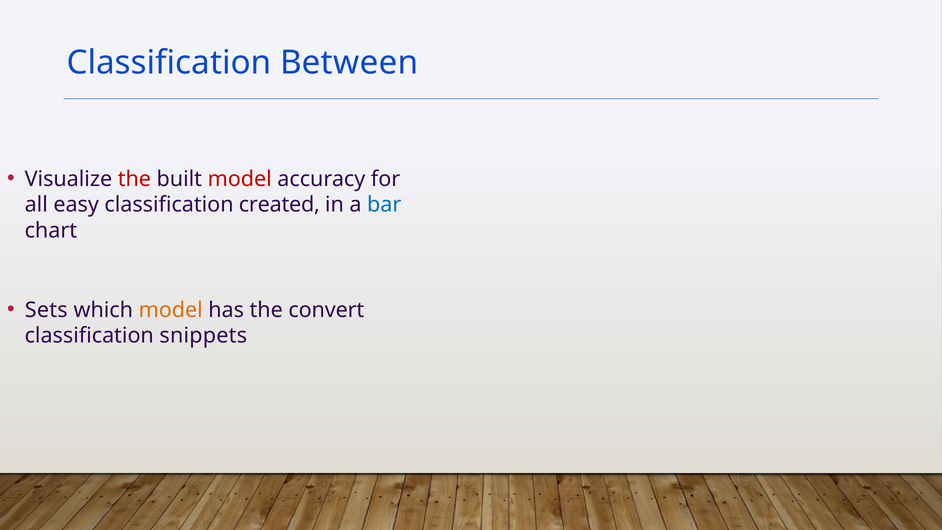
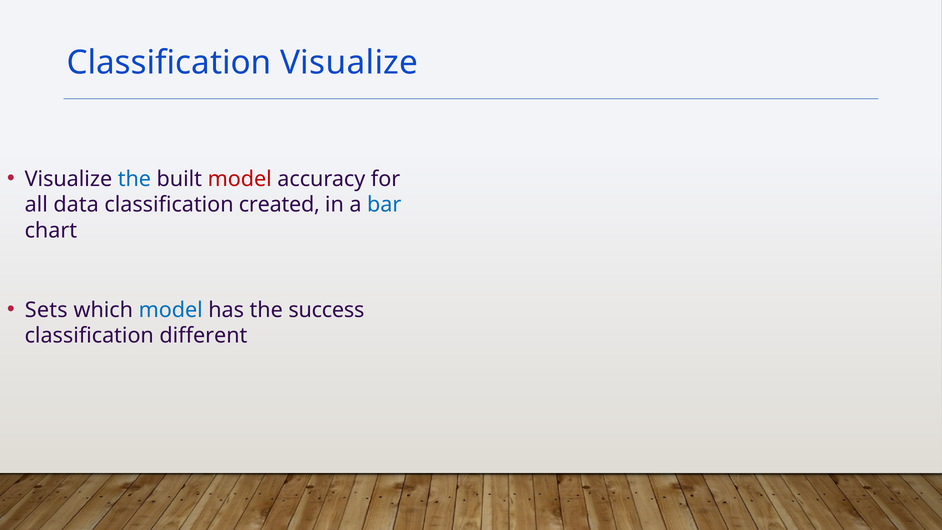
Classification Between: Between -> Visualize
the at (134, 179) colour: red -> blue
easy: easy -> data
model at (171, 310) colour: orange -> blue
convert: convert -> success
snippets: snippets -> different
